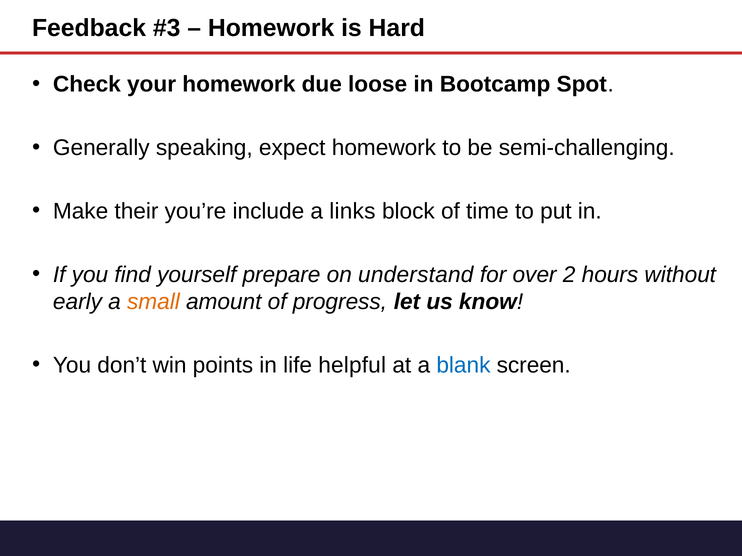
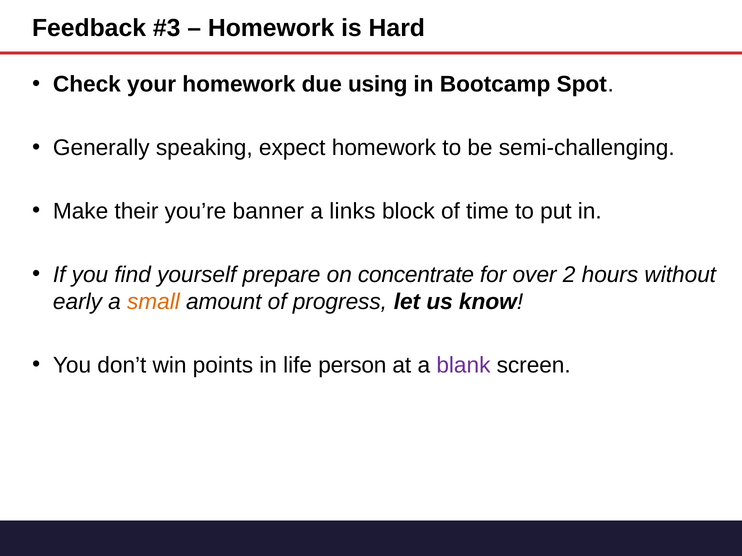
loose: loose -> using
include: include -> banner
understand: understand -> concentrate
helpful: helpful -> person
blank colour: blue -> purple
